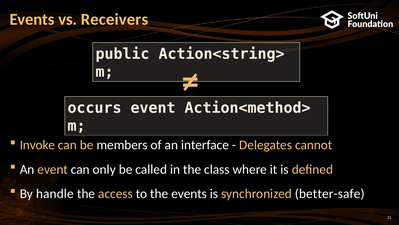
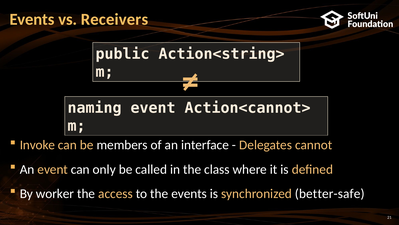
occurs: occurs -> naming
Action<method>: Action<method> -> Action<cannot>
handle: handle -> worker
